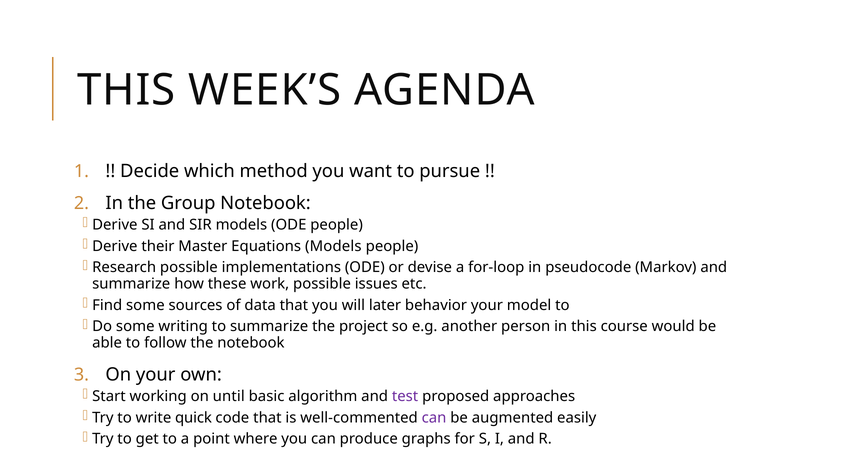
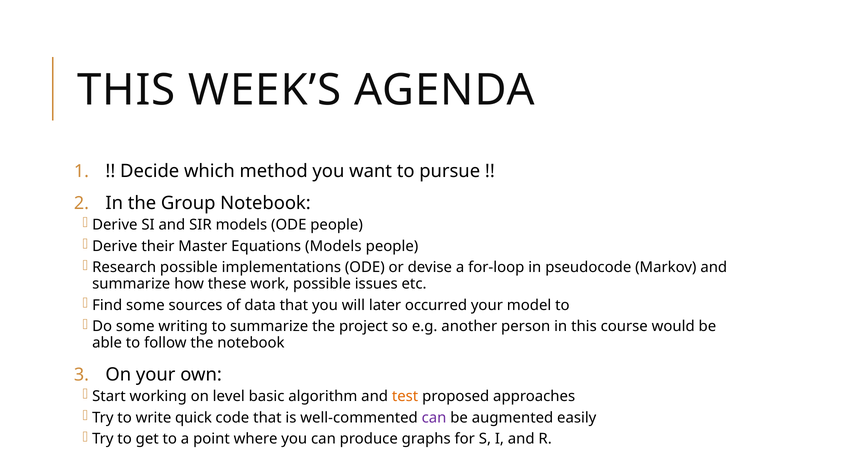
behavior: behavior -> occurred
until: until -> level
test colour: purple -> orange
